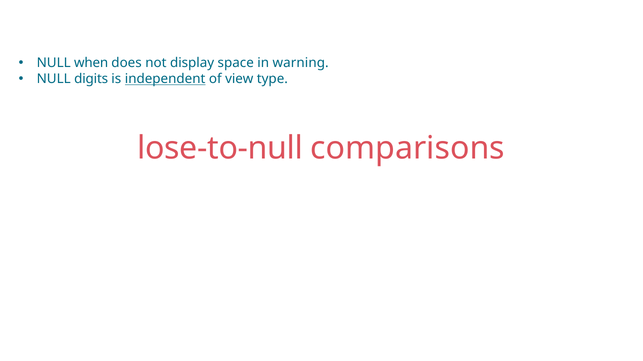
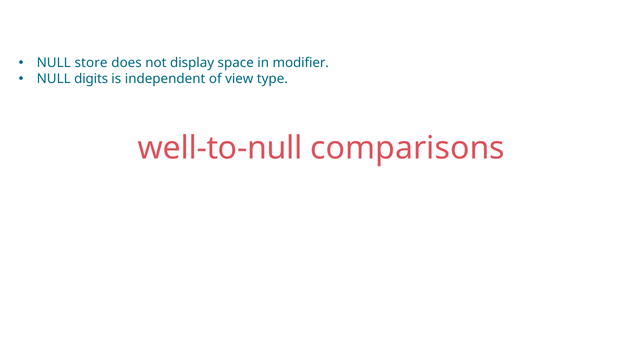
when: when -> store
warning: warning -> modifier
independent underline: present -> none
lose-to-null: lose-to-null -> well-to-null
